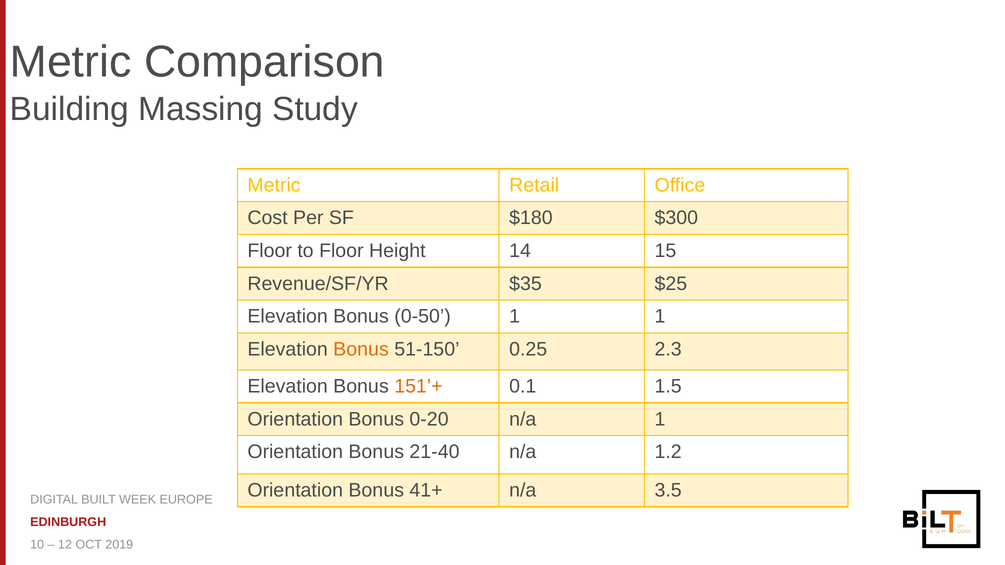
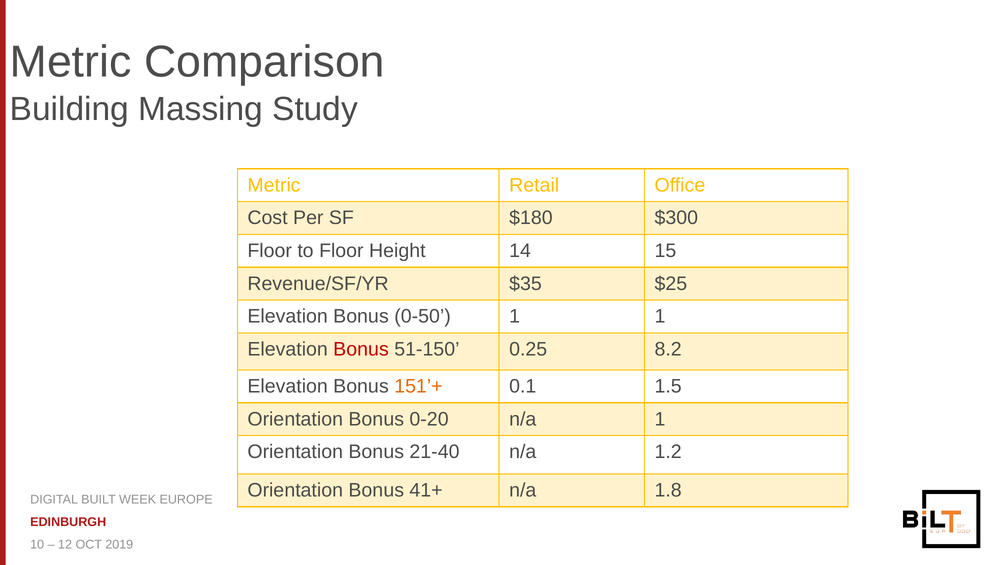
Bonus at (361, 349) colour: orange -> red
2.3: 2.3 -> 8.2
3.5: 3.5 -> 1.8
